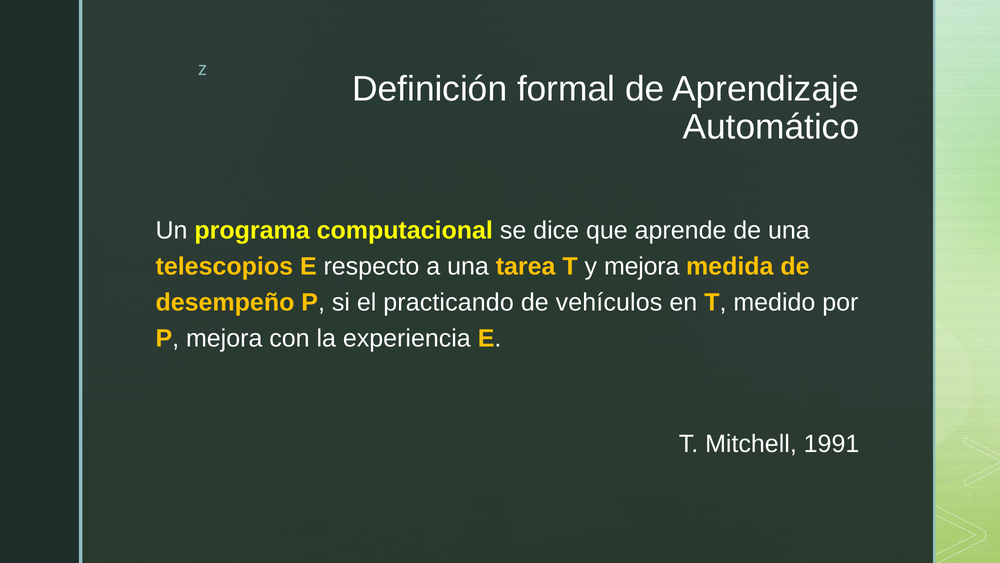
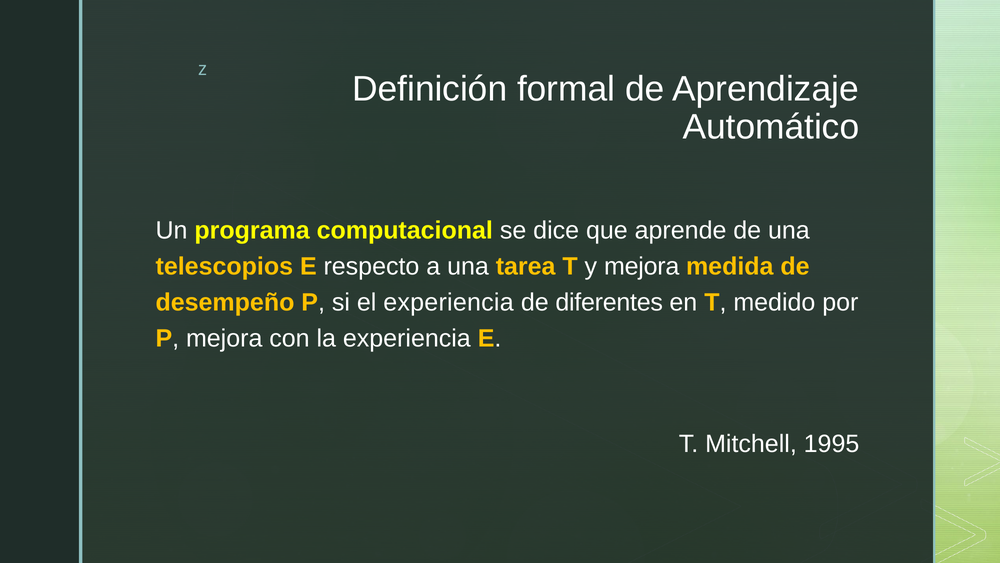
el practicando: practicando -> experiencia
vehículos: vehículos -> diferentes
1991: 1991 -> 1995
